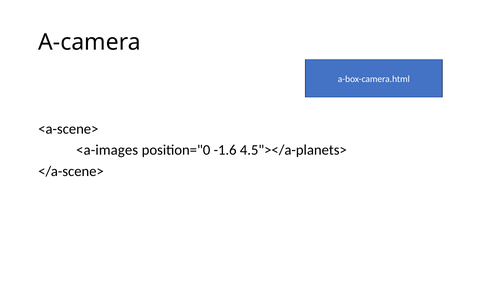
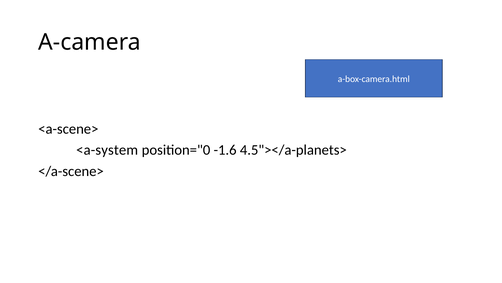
<a-images: <a-images -> <a-system
